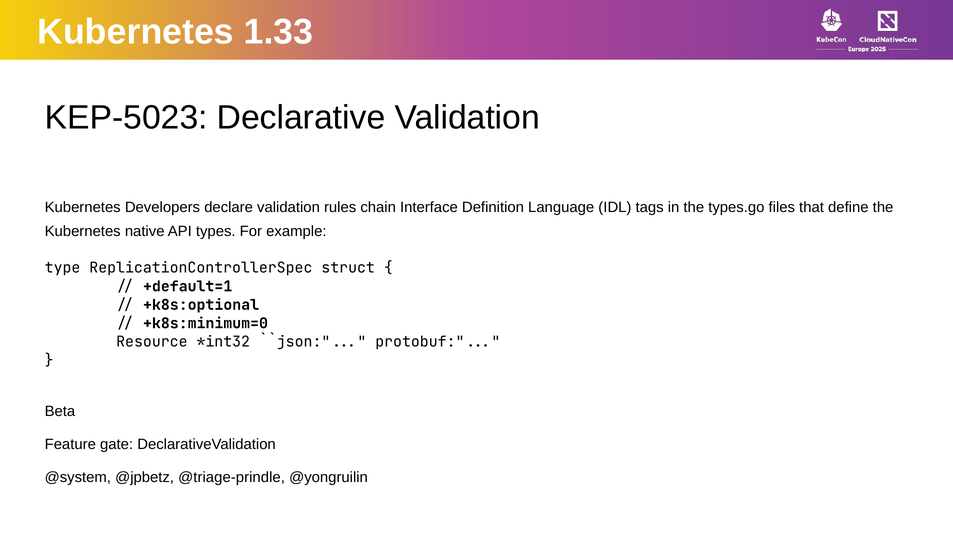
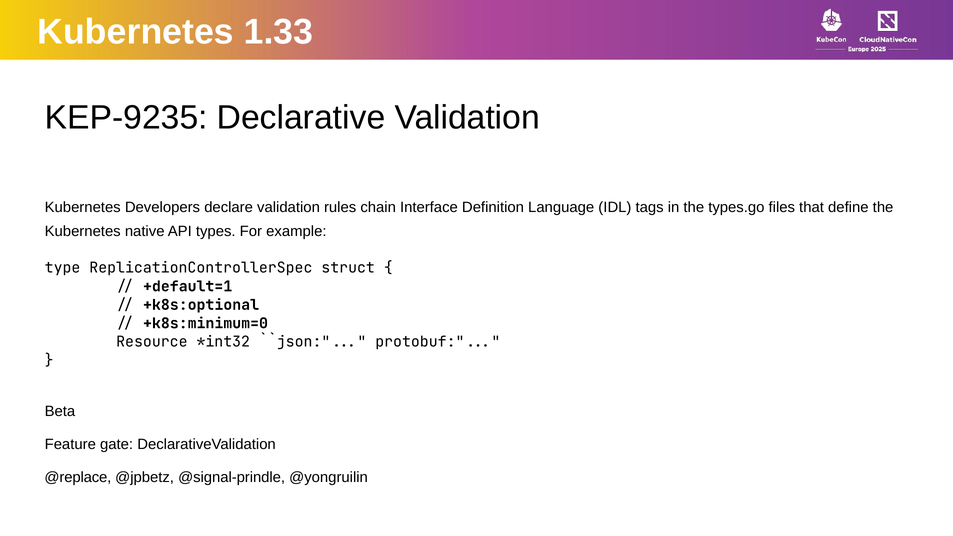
KEP-5023: KEP-5023 -> KEP-9235
@system: @system -> @replace
@triage-prindle: @triage-prindle -> @signal-prindle
